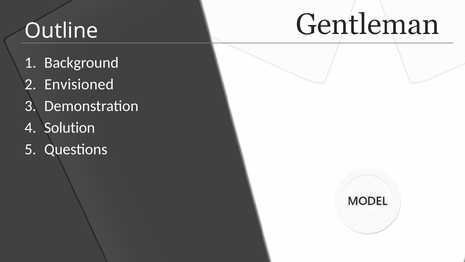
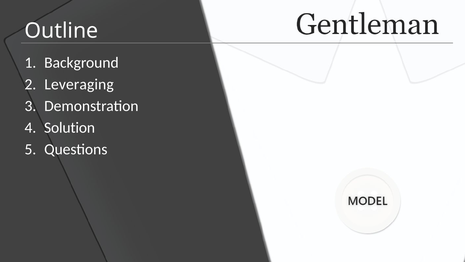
Envisioned: Envisioned -> Leveraging
